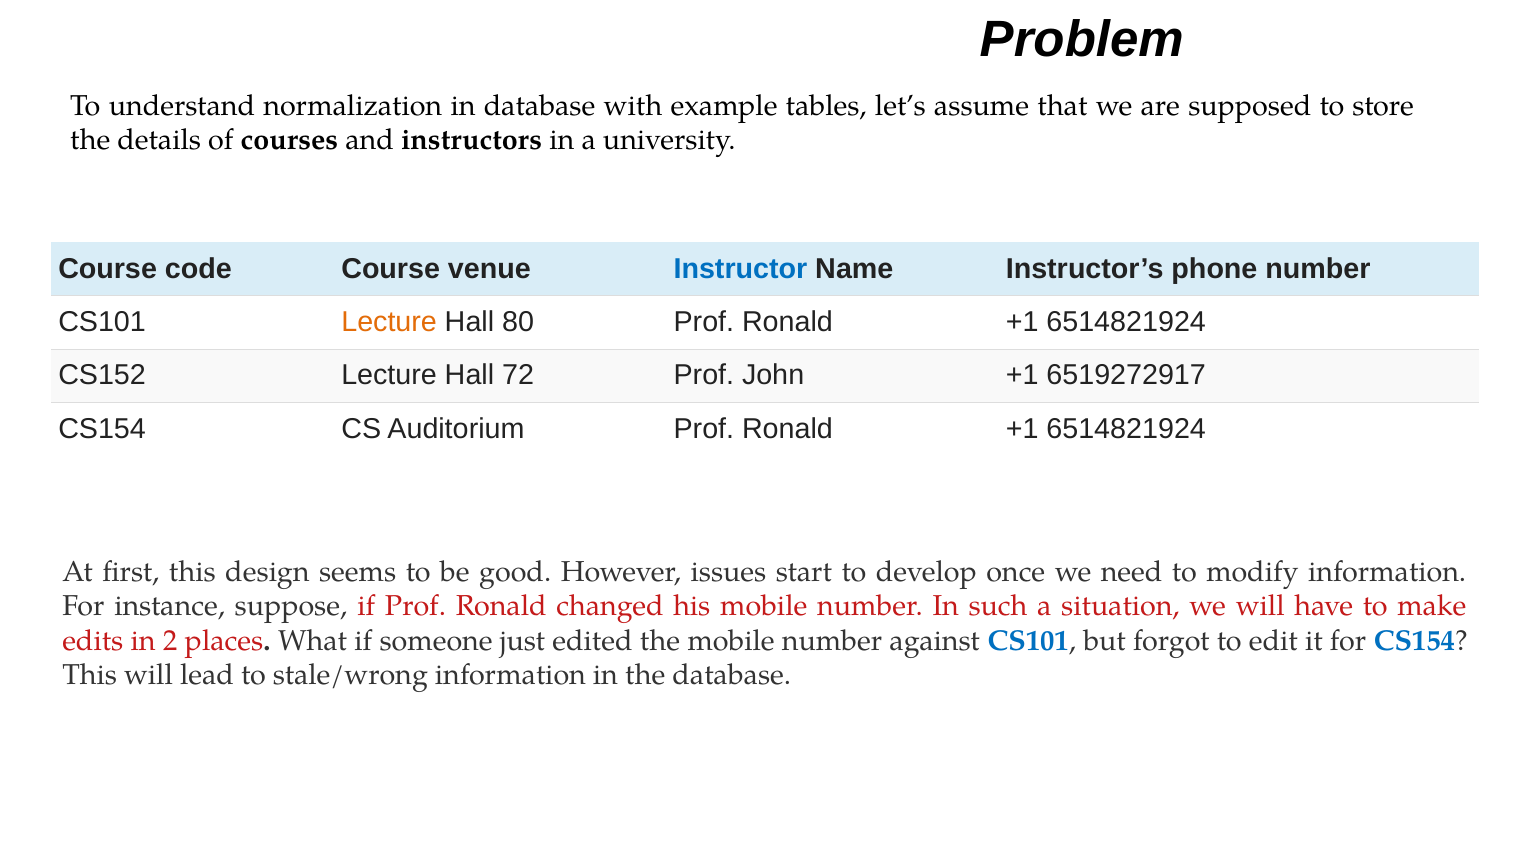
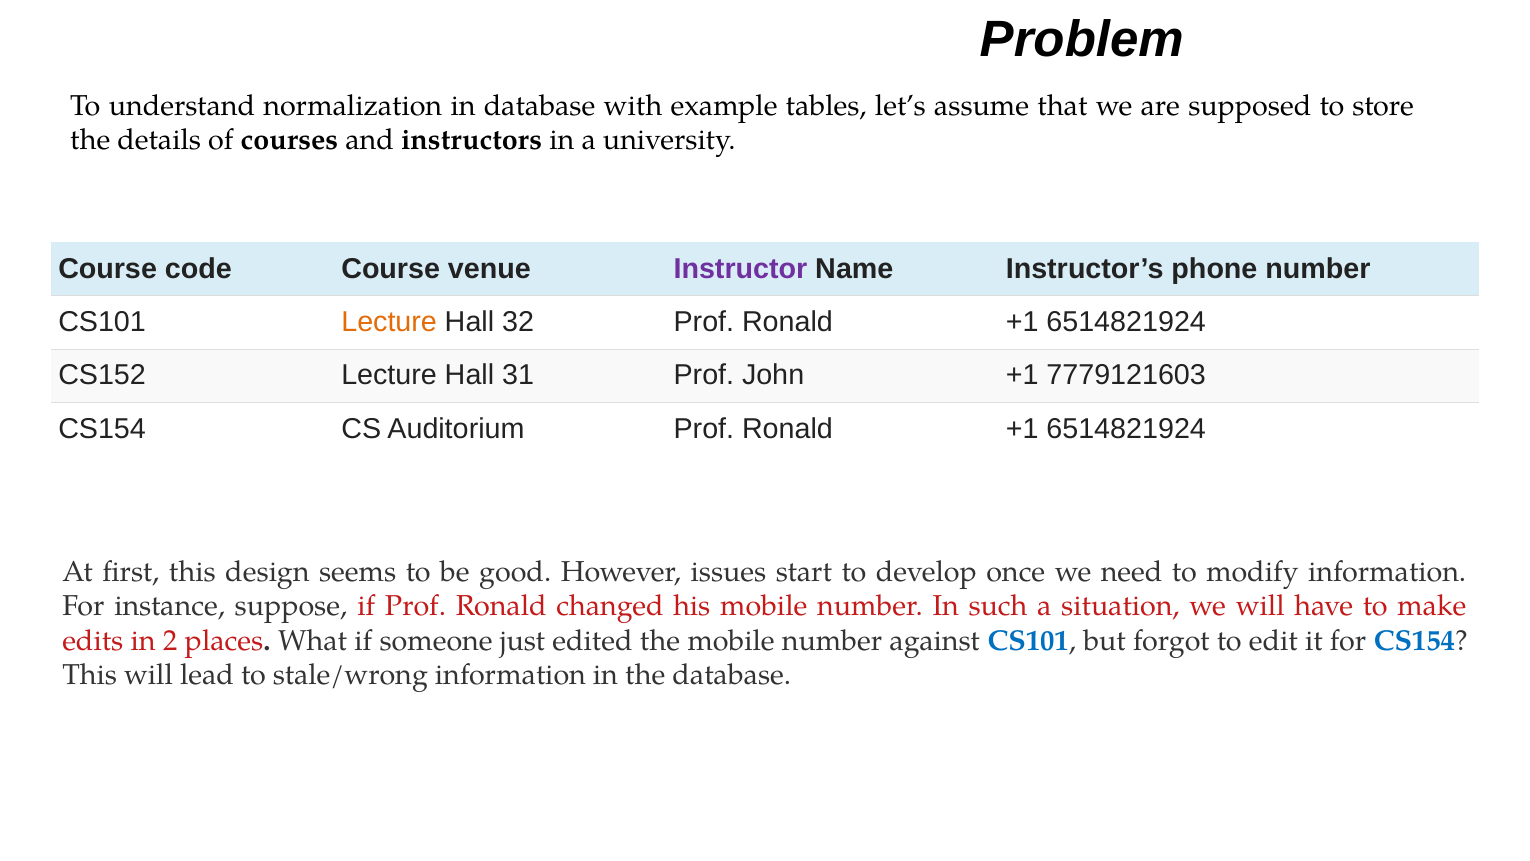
Instructor colour: blue -> purple
80: 80 -> 32
72: 72 -> 31
6519272917: 6519272917 -> 7779121603
